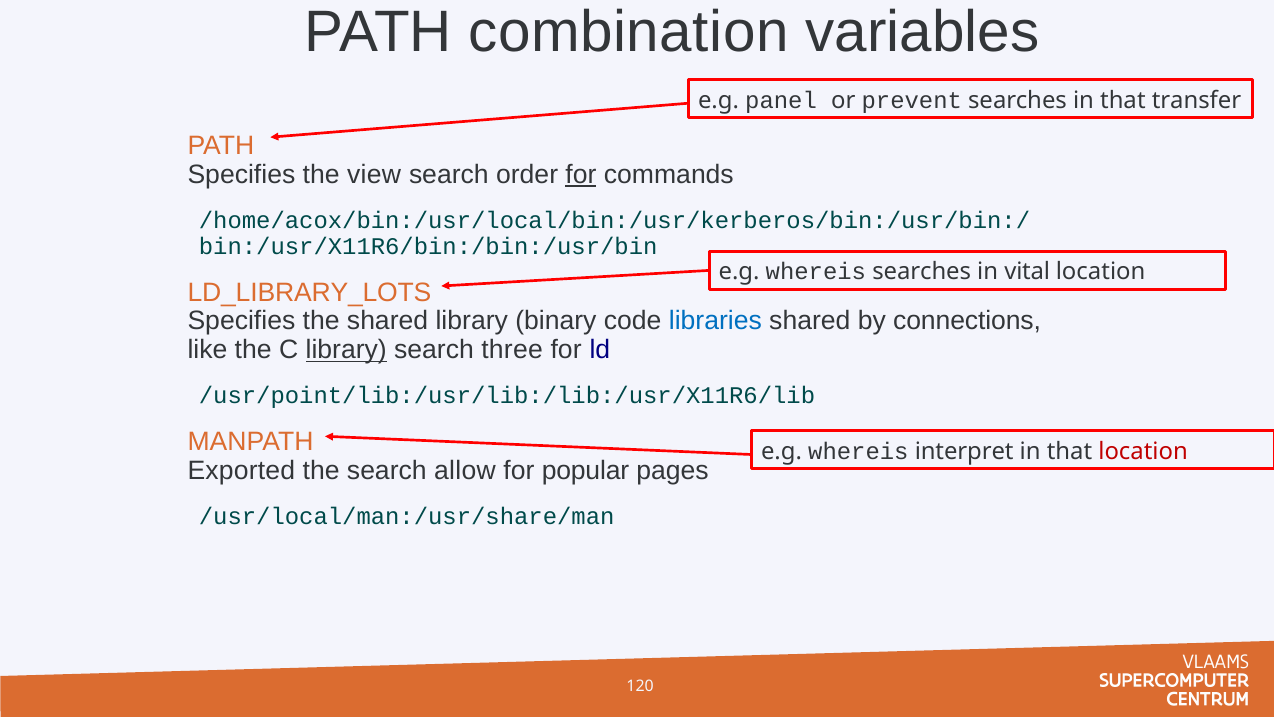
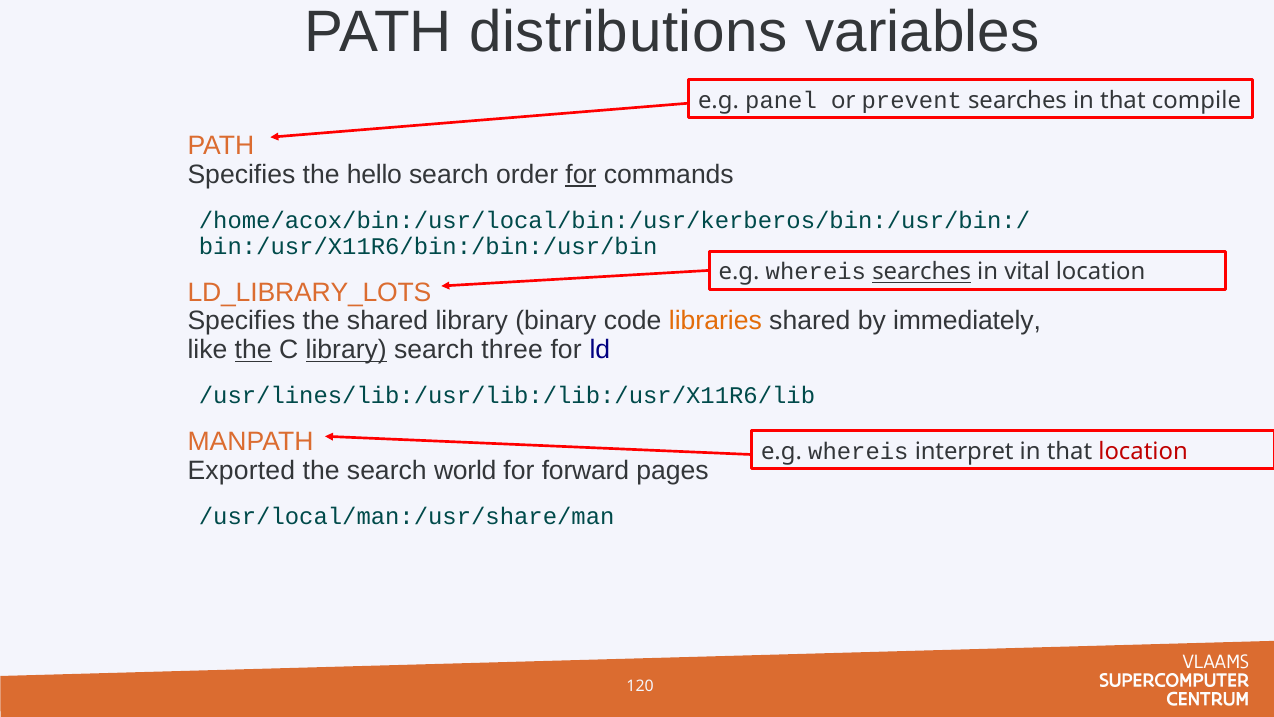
combination: combination -> distributions
transfer: transfer -> compile
view: view -> hello
searches at (922, 272) underline: none -> present
libraries colour: blue -> orange
connections: connections -> immediately
the at (253, 350) underline: none -> present
/usr/point/lib:/usr/lib:/lib:/usr/X11R6/lib: /usr/point/lib:/usr/lib:/lib:/usr/X11R6/lib -> /usr/lines/lib:/usr/lib:/lib:/usr/X11R6/lib
allow: allow -> world
popular: popular -> forward
